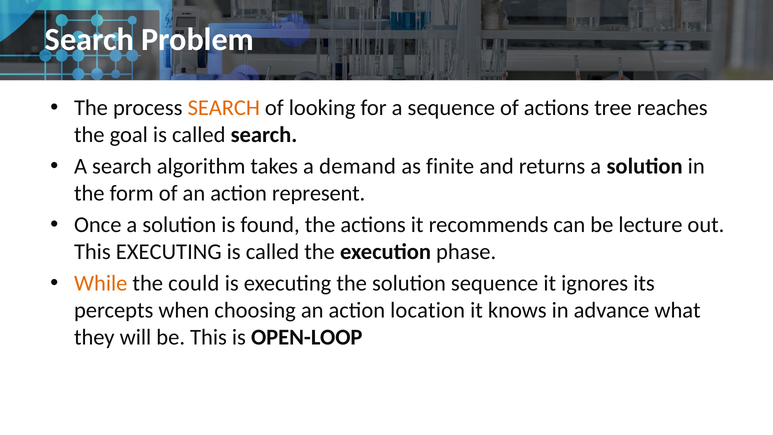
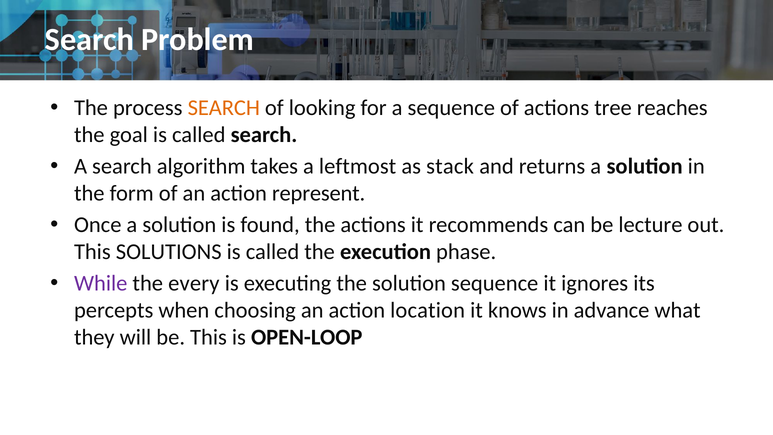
demand: demand -> leftmost
finite: finite -> stack
This EXECUTING: EXECUTING -> SOLUTIONS
While colour: orange -> purple
could: could -> every
